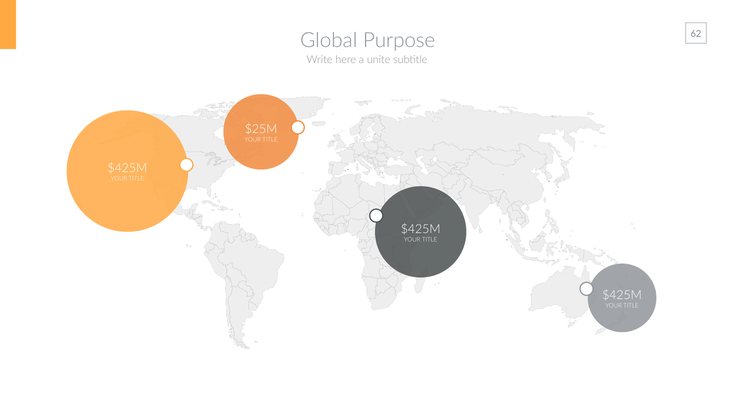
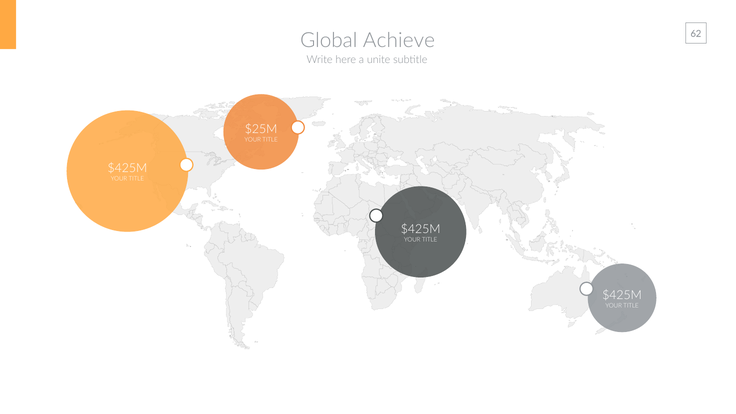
Purpose: Purpose -> Achieve
